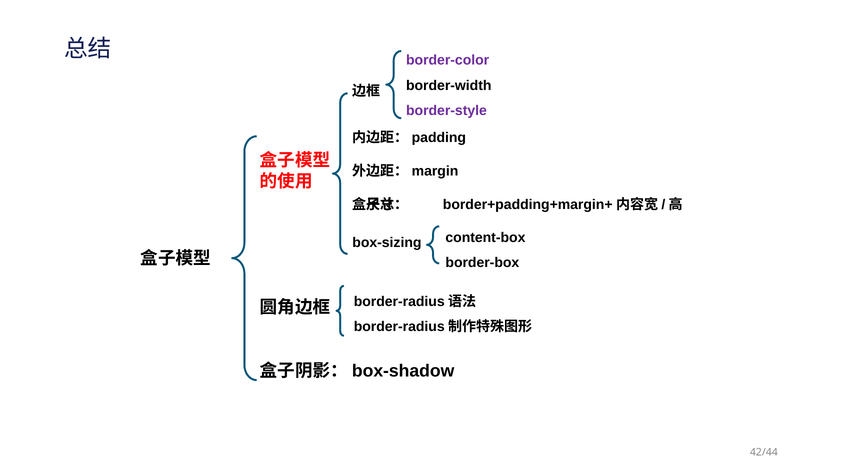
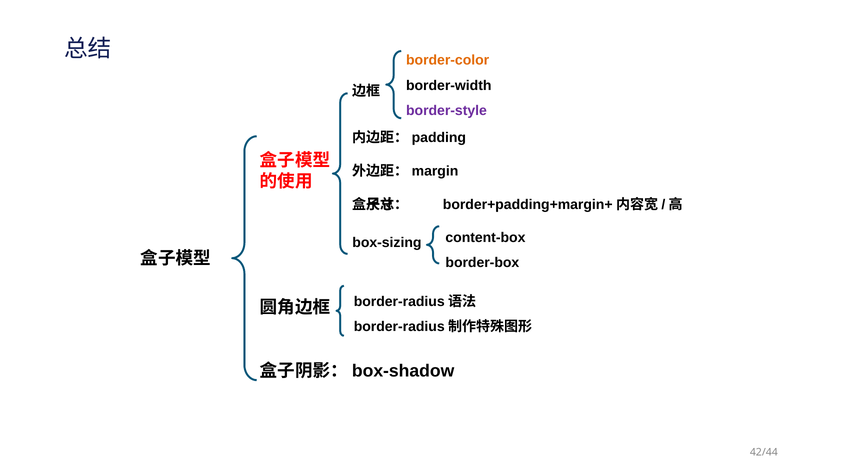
border-color colour: purple -> orange
